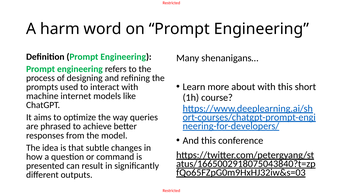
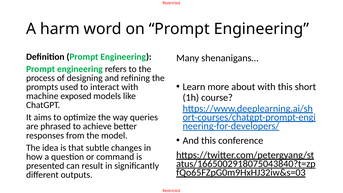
internet: internet -> exposed
